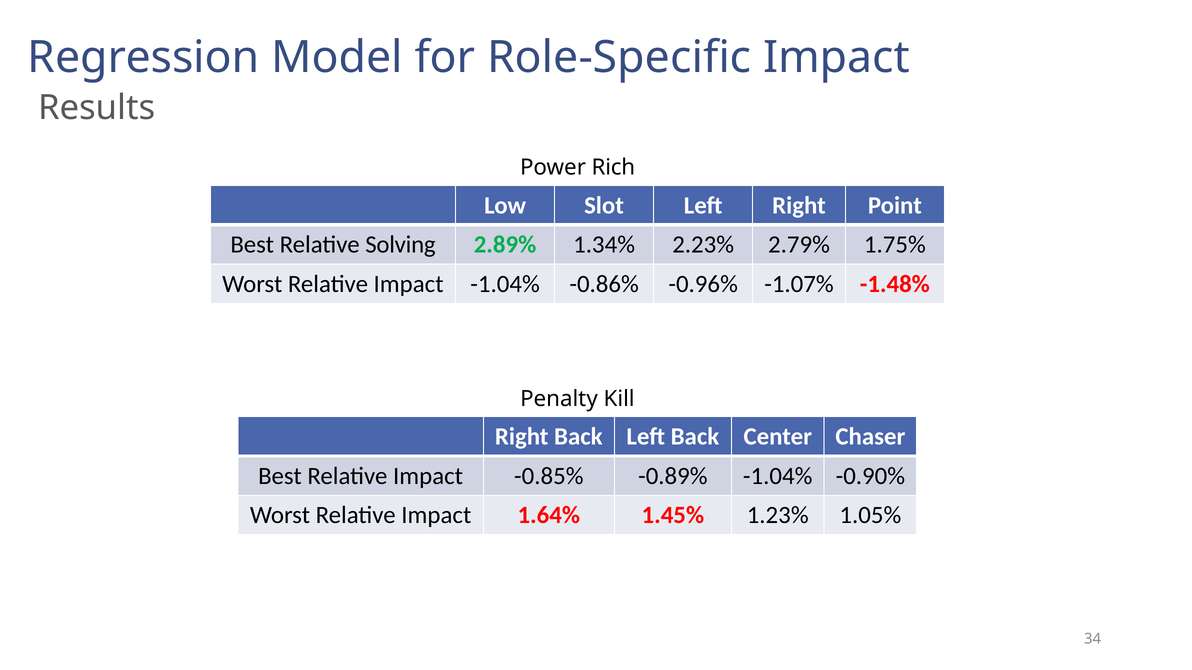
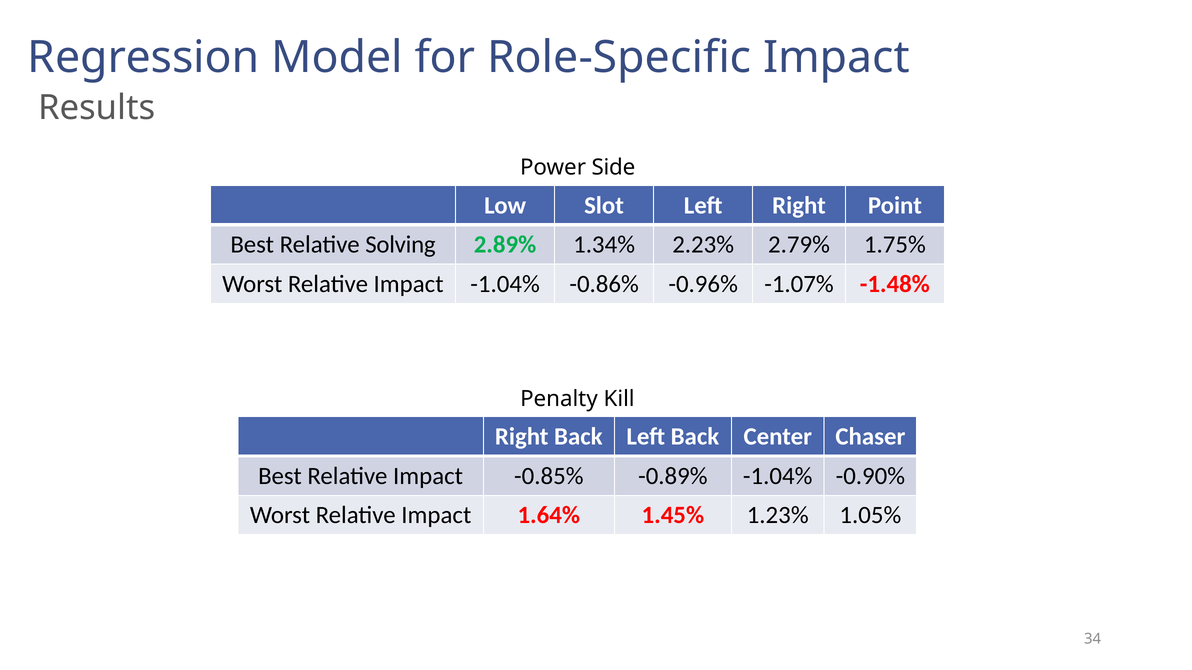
Rich: Rich -> Side
